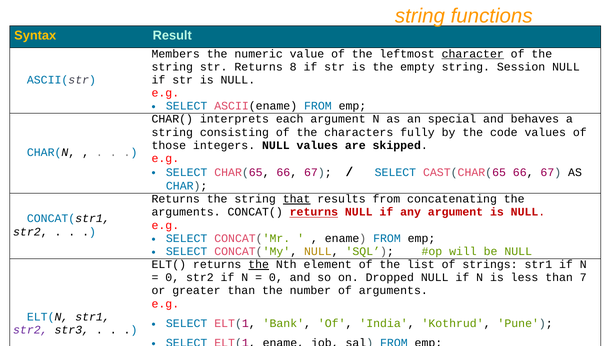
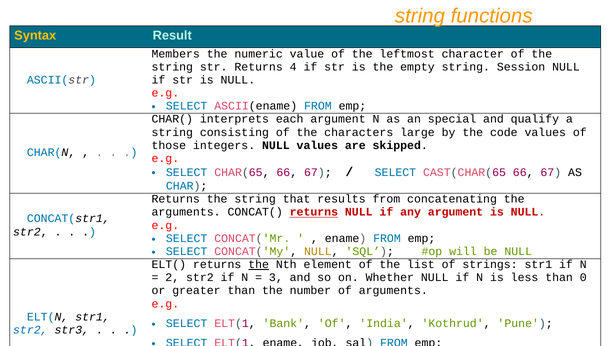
character underline: present -> none
8: 8 -> 4
behaves: behaves -> qualify
fully: fully -> large
that underline: present -> none
0 at (172, 277): 0 -> 2
0 at (276, 277): 0 -> 3
Dropped: Dropped -> Whether
7: 7 -> 0
str2 at (30, 329) colour: purple -> blue
